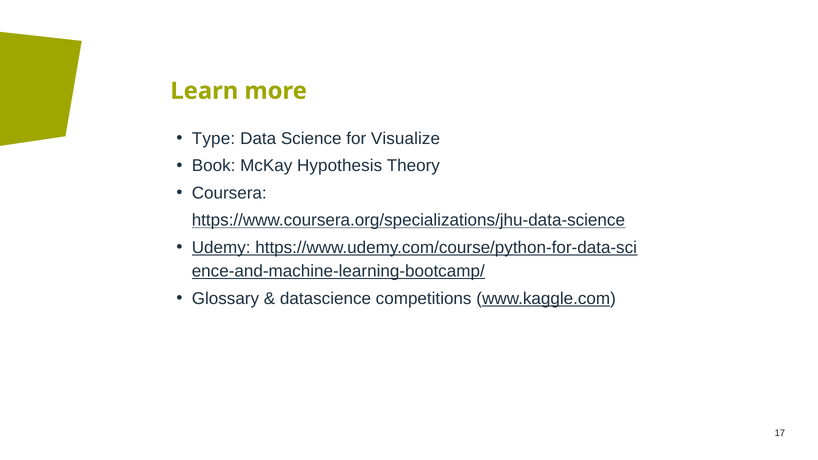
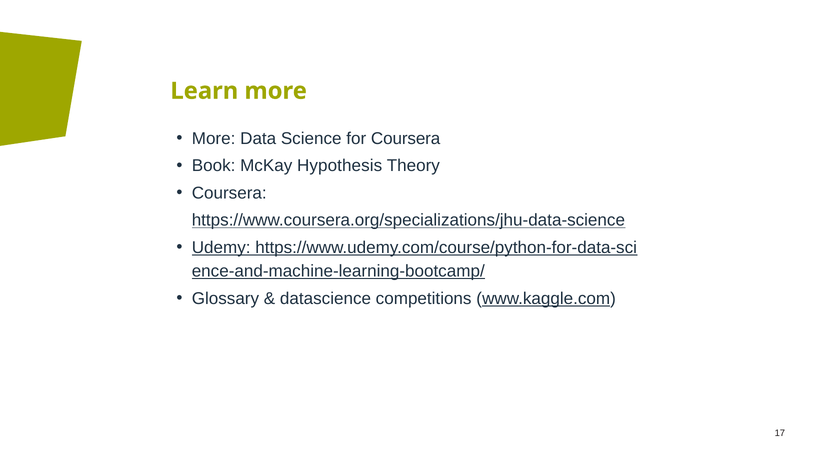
Type at (214, 139): Type -> More
for Visualize: Visualize -> Coursera
